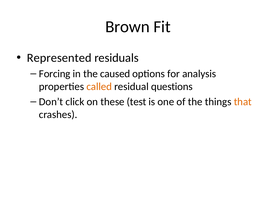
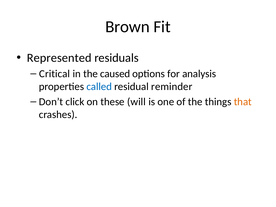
Forcing: Forcing -> Critical
called colour: orange -> blue
questions: questions -> reminder
test: test -> will
